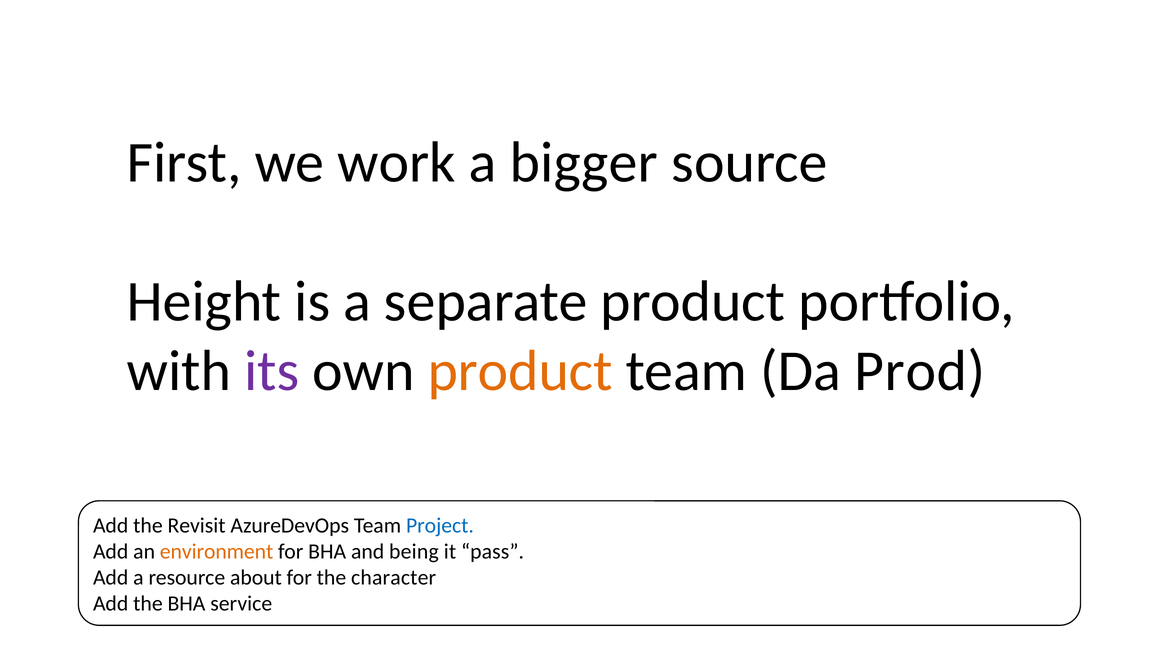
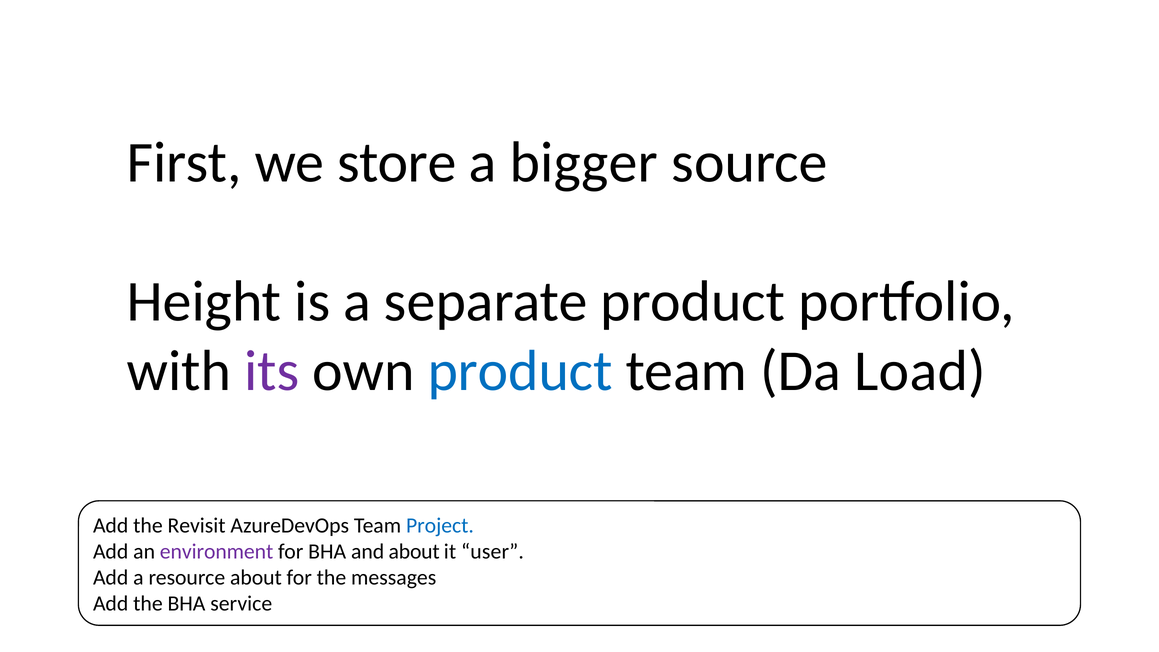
work: work -> store
product at (520, 371) colour: orange -> blue
Prod: Prod -> Load
environment colour: orange -> purple
and being: being -> about
pass: pass -> user
character: character -> messages
